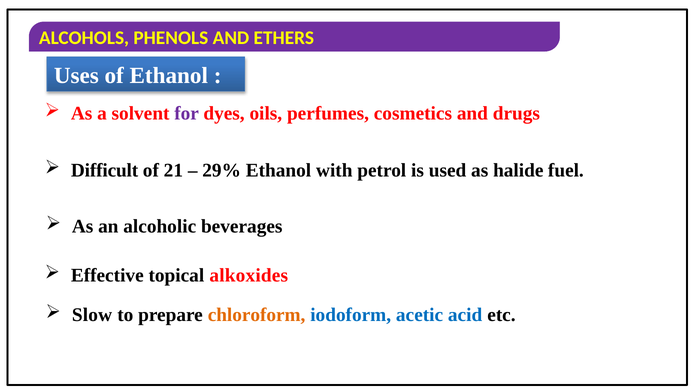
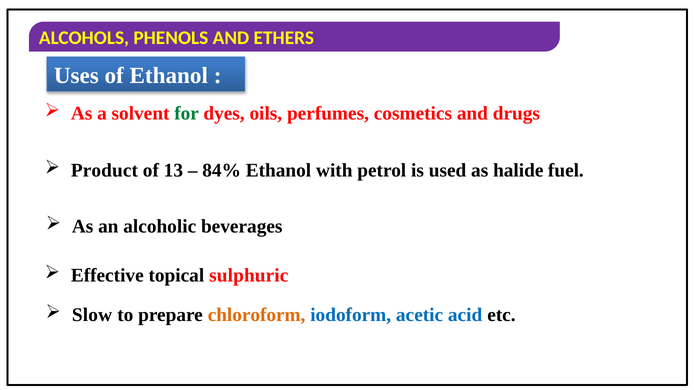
for colour: purple -> green
Difficult: Difficult -> Product
21: 21 -> 13
29%: 29% -> 84%
alkoxides: alkoxides -> sulphuric
